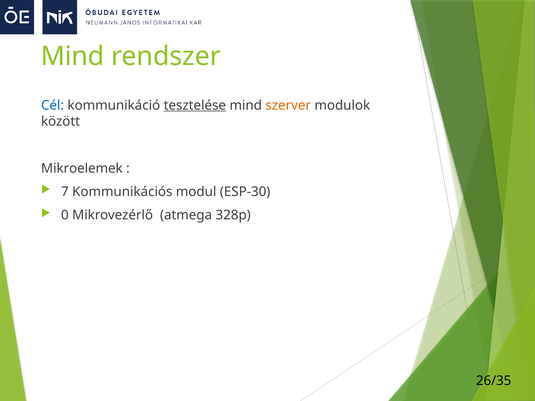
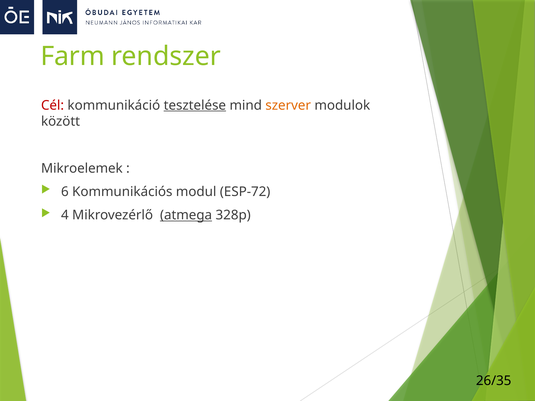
Mind at (73, 56): Mind -> Farm
Cél colour: blue -> red
7: 7 -> 6
ESP-30: ESP-30 -> ESP-72
0: 0 -> 4
atmega underline: none -> present
